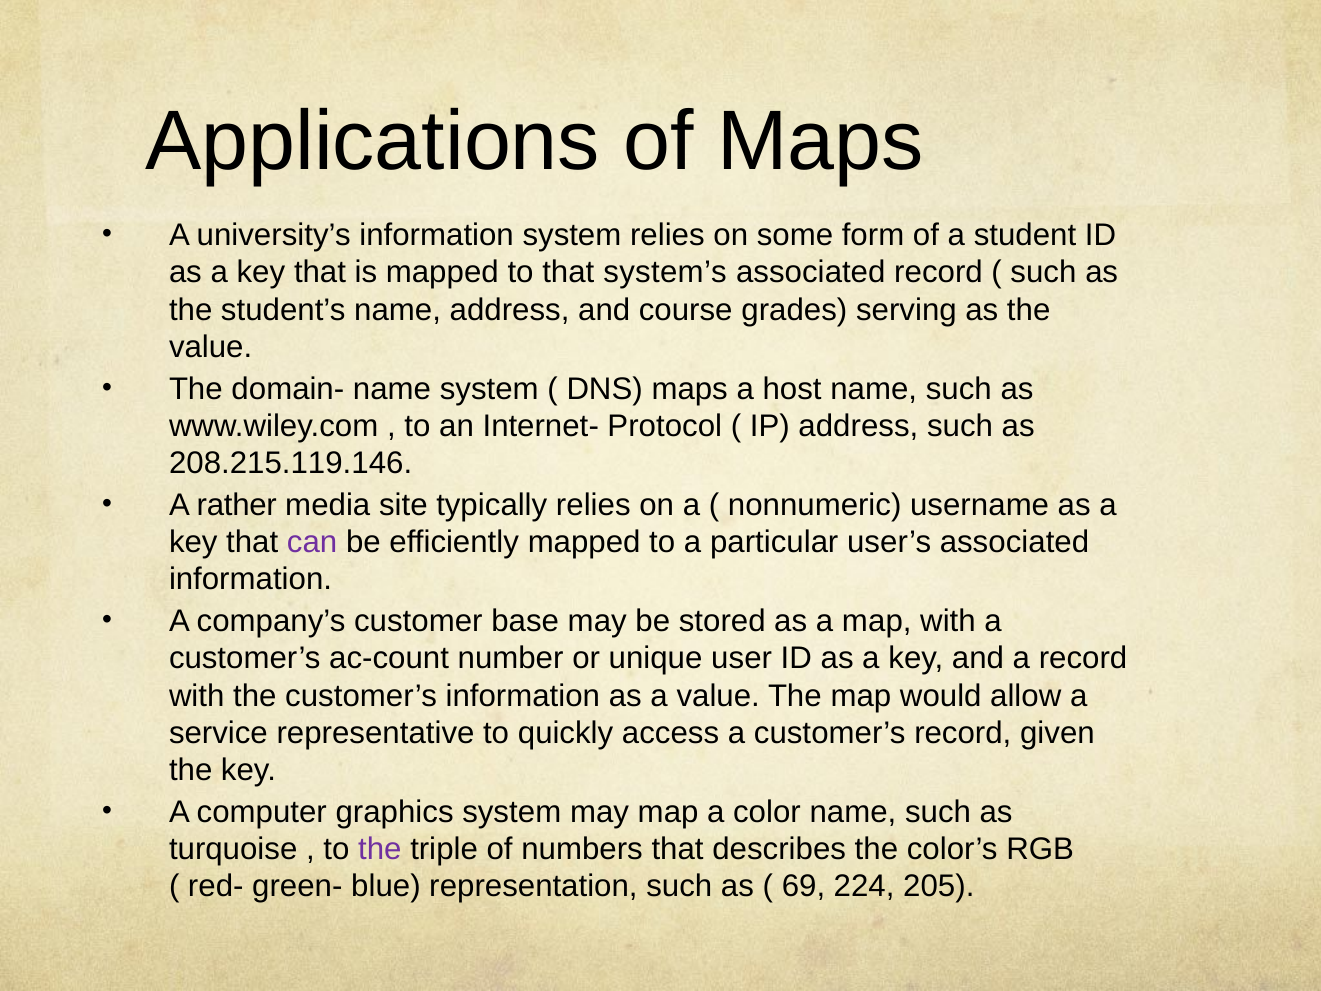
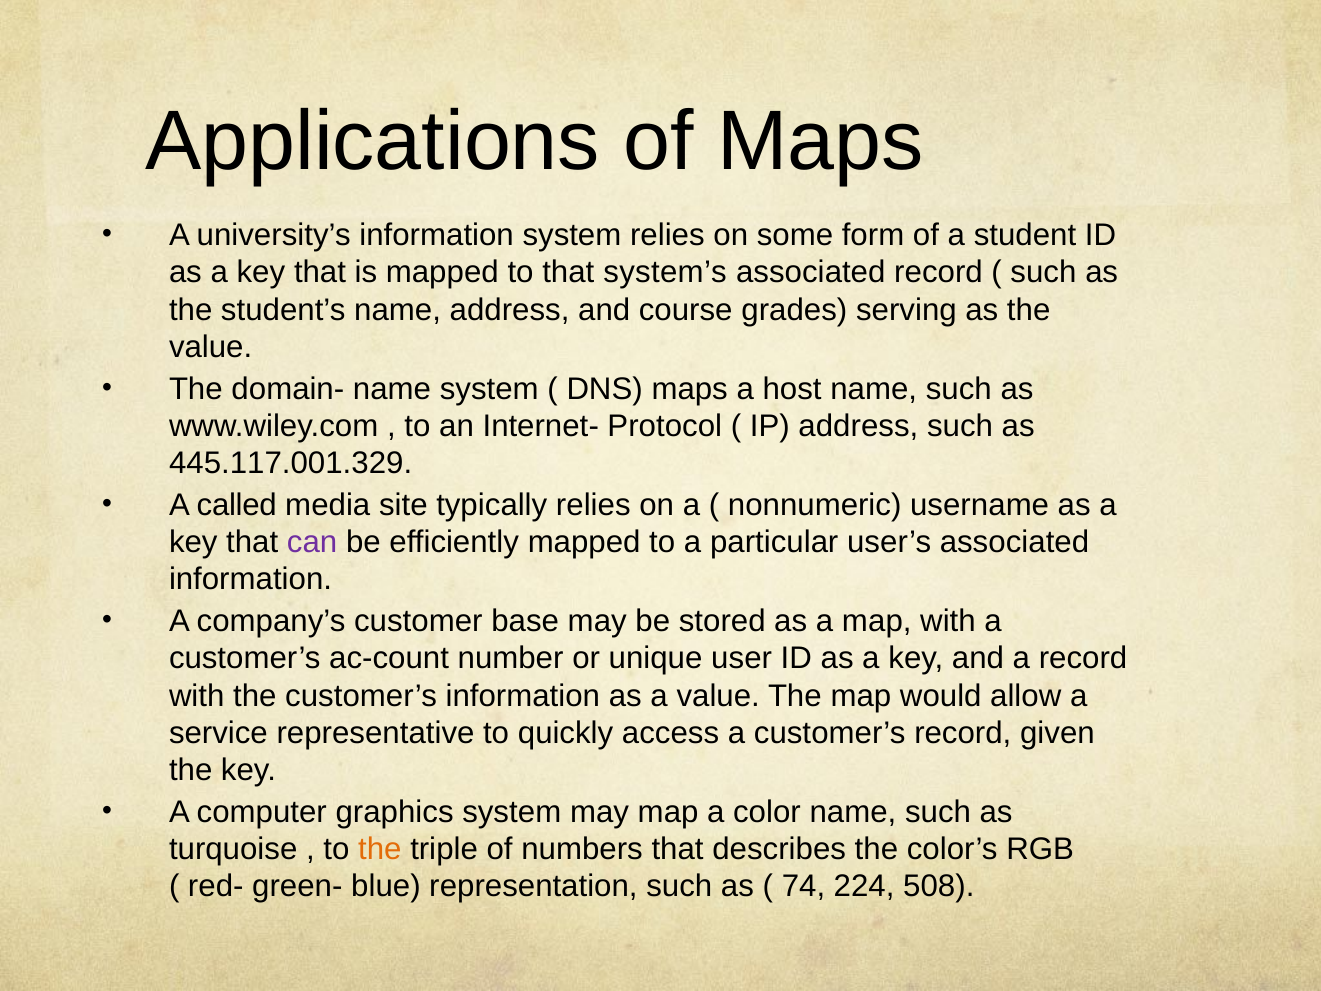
208.215.119.146: 208.215.119.146 -> 445.117.001.329
rather: rather -> called
the at (380, 849) colour: purple -> orange
69: 69 -> 74
205: 205 -> 508
